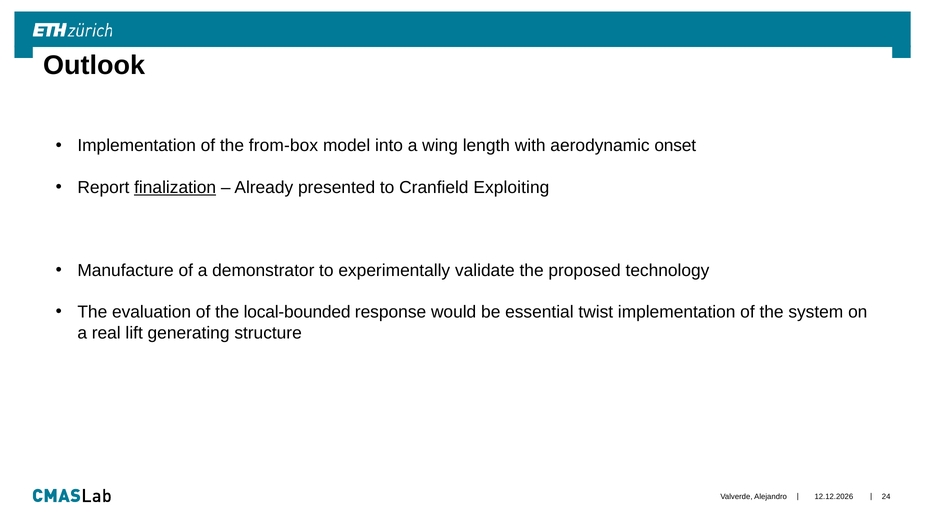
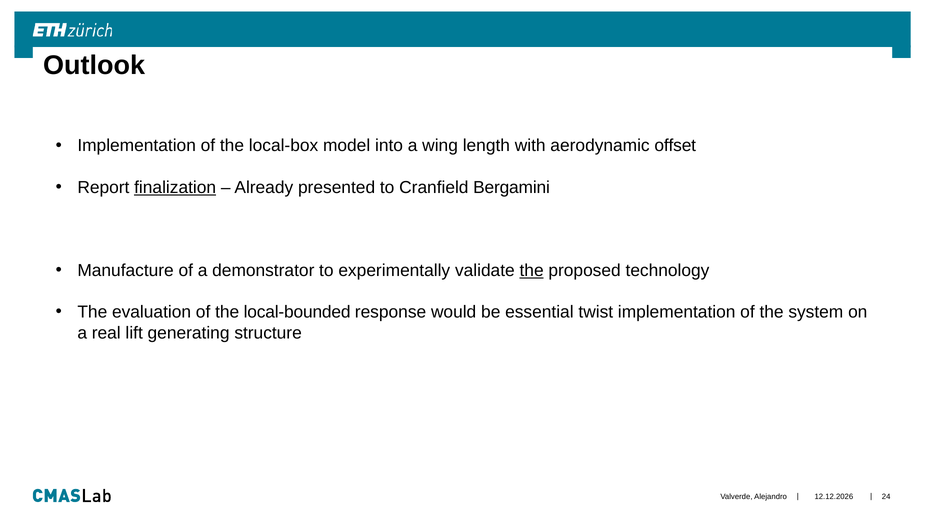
from-box: from-box -> local-box
onset: onset -> offset
Exploiting: Exploiting -> Bergamini
the at (532, 271) underline: none -> present
